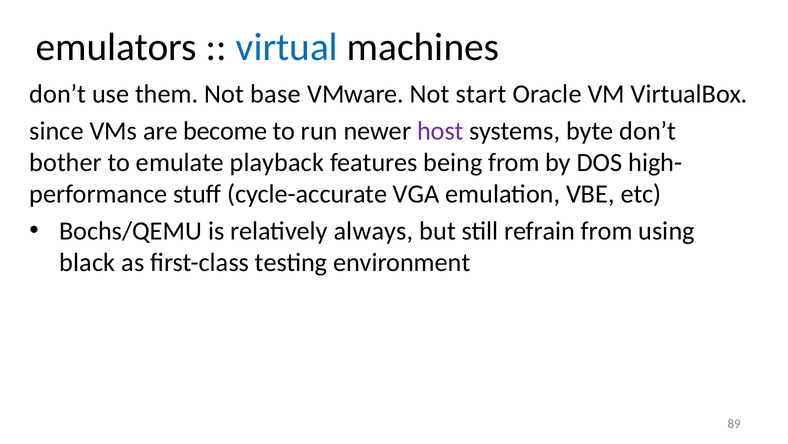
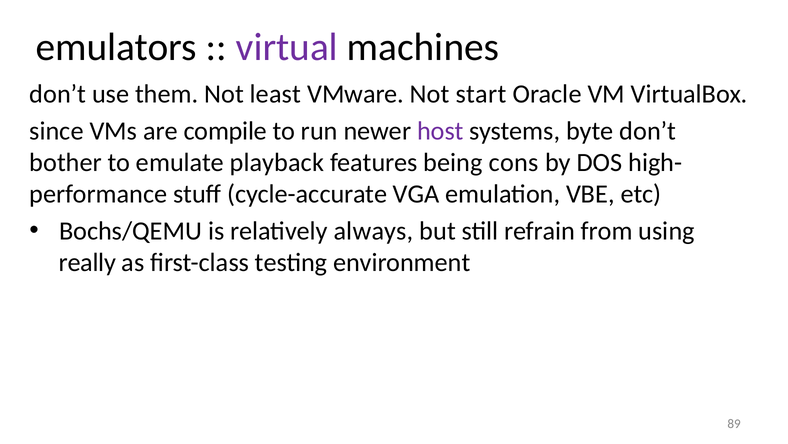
virtual colour: blue -> purple
base: base -> least
become: become -> compile
being from: from -> cons
black: black -> really
